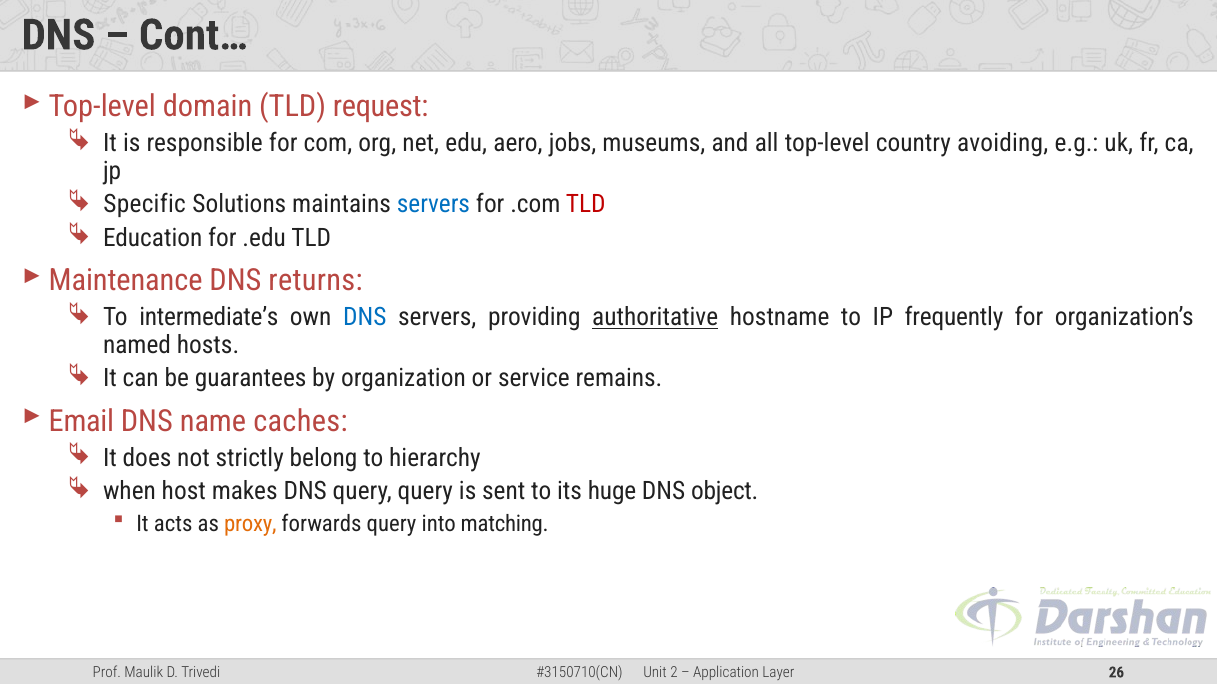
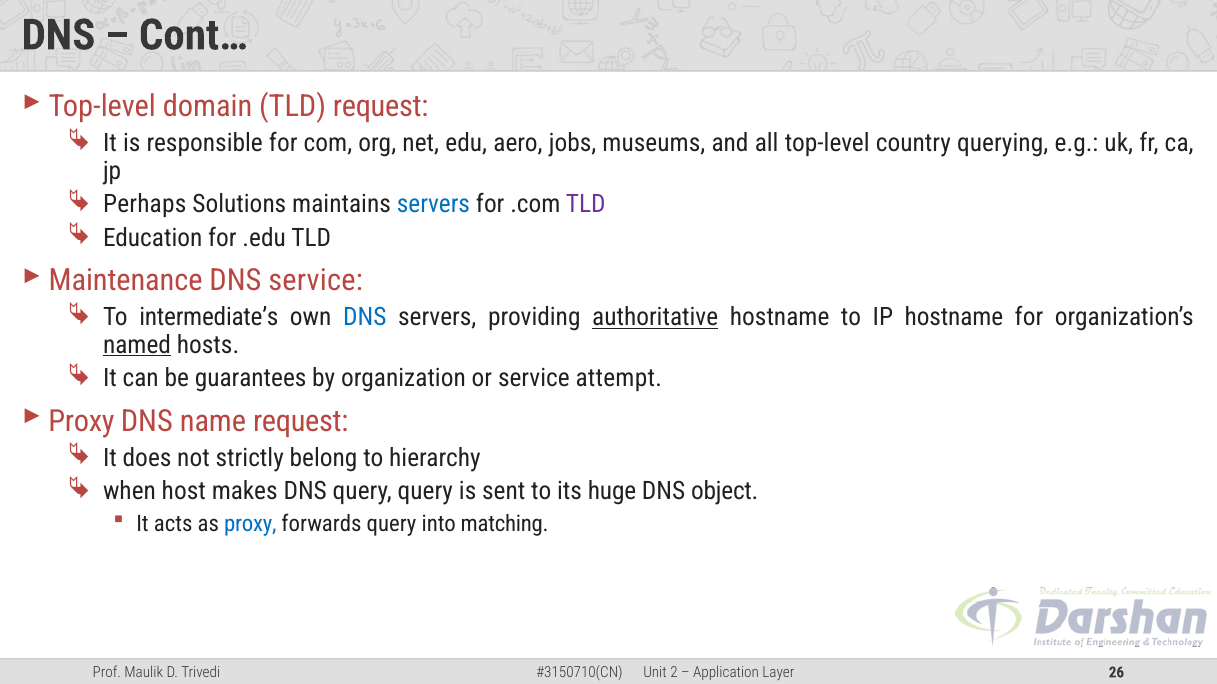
avoiding: avoiding -> querying
Specific: Specific -> Perhaps
TLD at (586, 205) colour: red -> purple
DNS returns: returns -> service
IP frequently: frequently -> hostname
named underline: none -> present
remains: remains -> attempt
Email at (81, 422): Email -> Proxy
name caches: caches -> request
proxy at (250, 524) colour: orange -> blue
